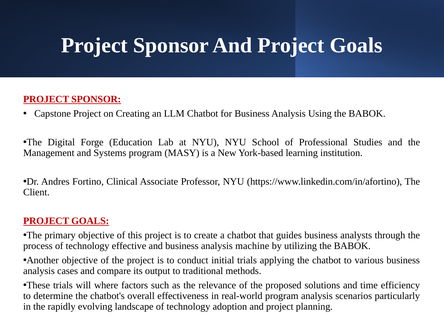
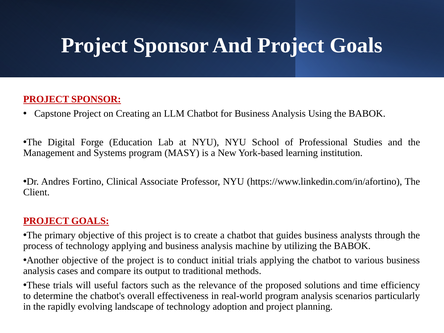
technology effective: effective -> applying
where: where -> useful
